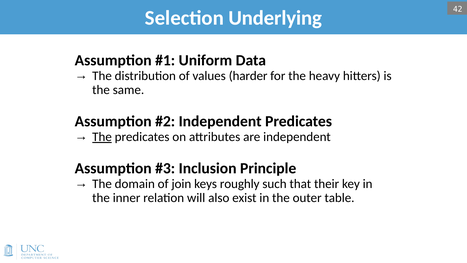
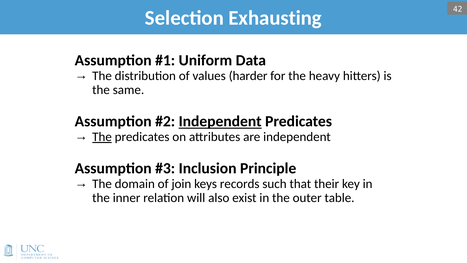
Underlying: Underlying -> Exhausting
Independent at (220, 121) underline: none -> present
roughly: roughly -> records
